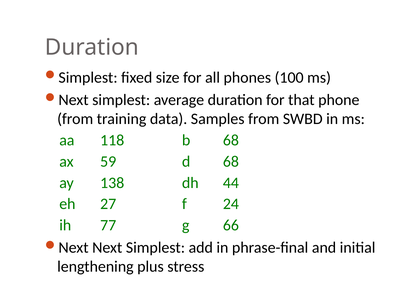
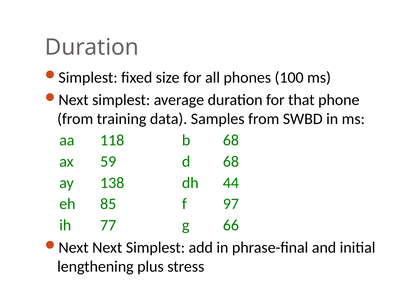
27: 27 -> 85
24: 24 -> 97
